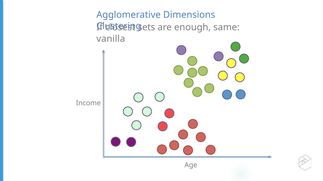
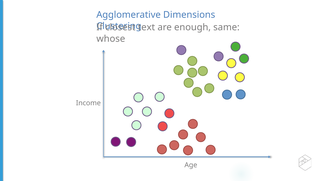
sets: sets -> text
vanilla: vanilla -> whose
